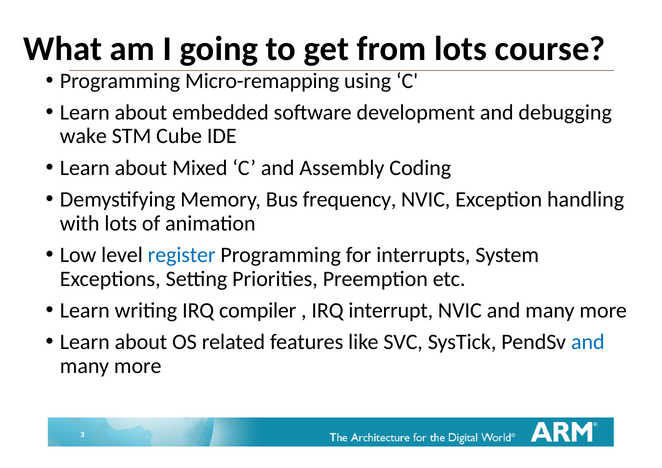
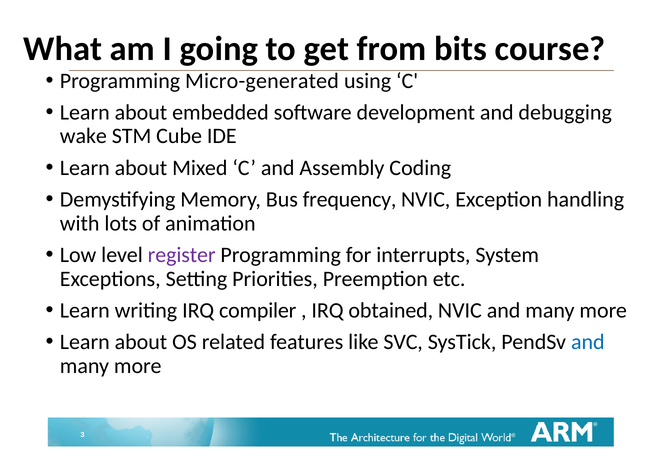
from lots: lots -> bits
Micro-remapping: Micro-remapping -> Micro-generated
register colour: blue -> purple
interrupt: interrupt -> obtained
